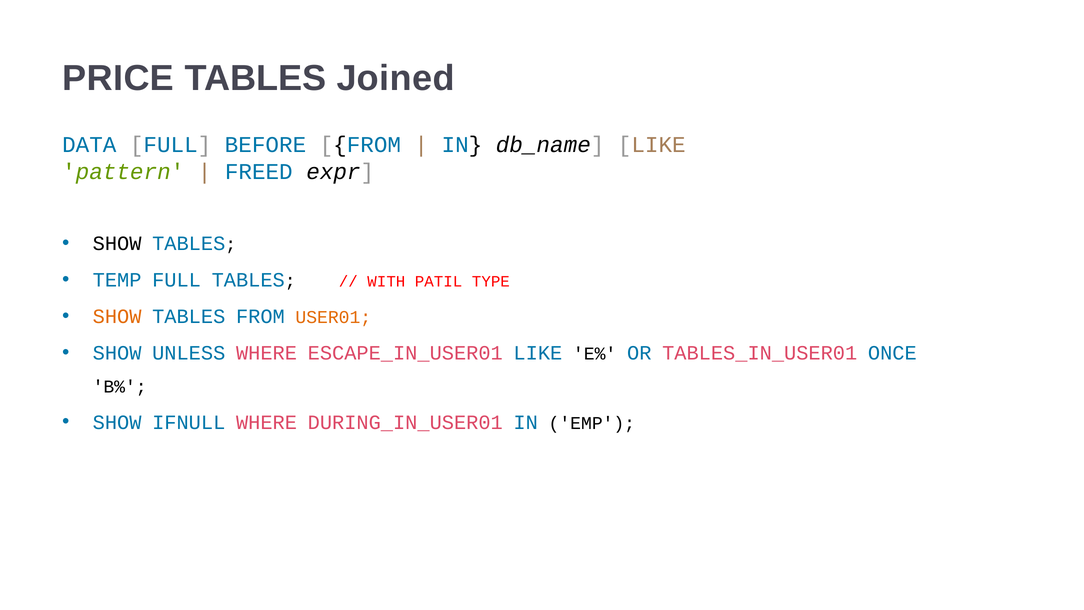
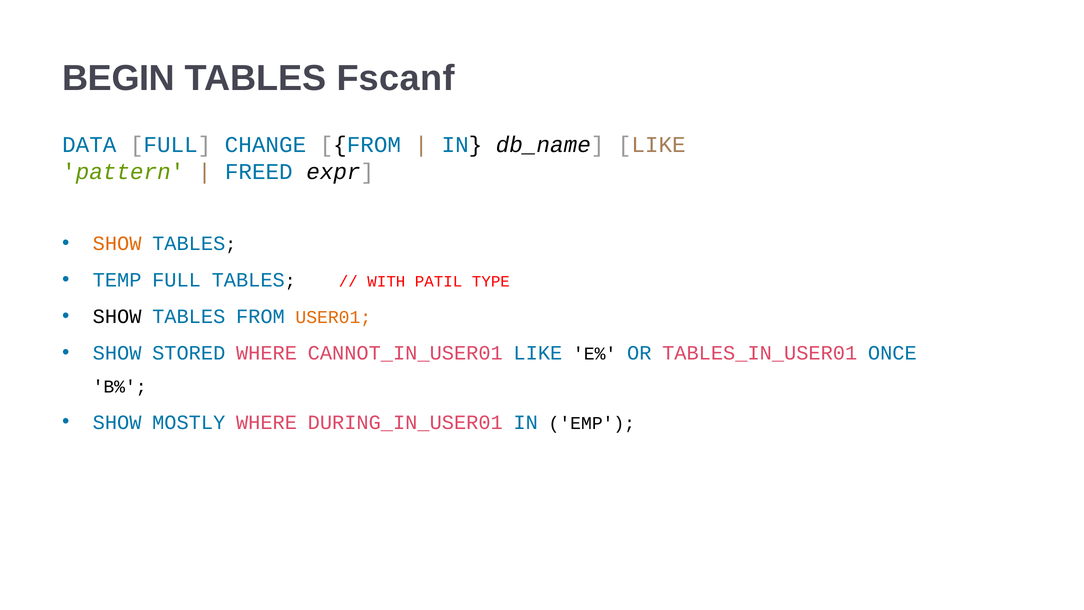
PRICE: PRICE -> BEGIN
Joined: Joined -> Fscanf
BEFORE: BEFORE -> CHANGE
SHOW at (117, 243) colour: black -> orange
SHOW at (117, 317) colour: orange -> black
UNLESS: UNLESS -> STORED
ESCAPE_IN_USER01: ESCAPE_IN_USER01 -> CANNOT_IN_USER01
IFNULL: IFNULL -> MOSTLY
